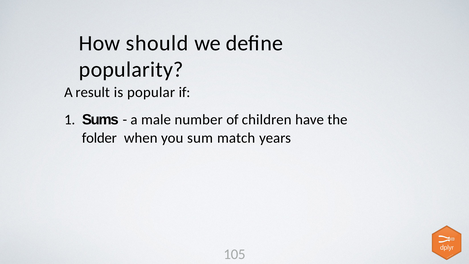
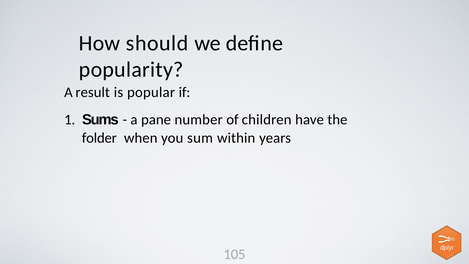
male: male -> pane
match: match -> within
